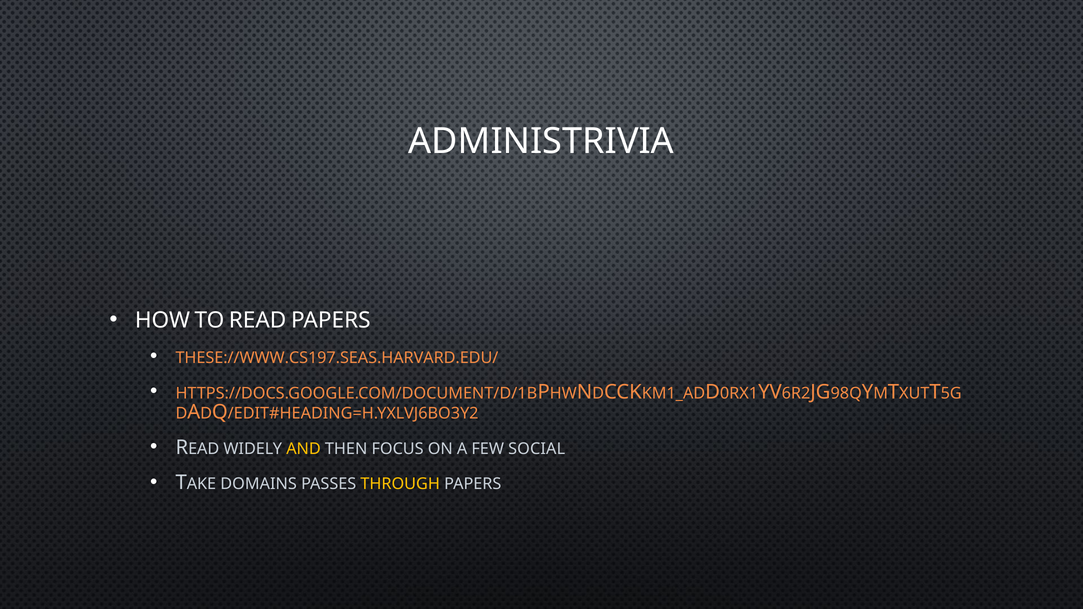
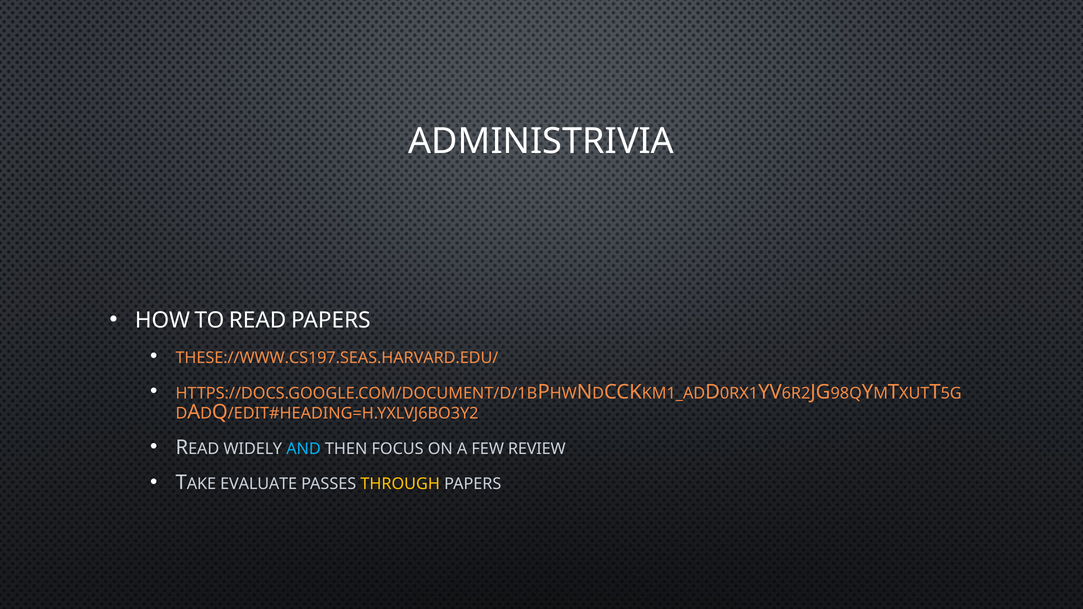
AND colour: yellow -> light blue
SOCIAL: SOCIAL -> REVIEW
DOMAINS: DOMAINS -> EVALUATE
